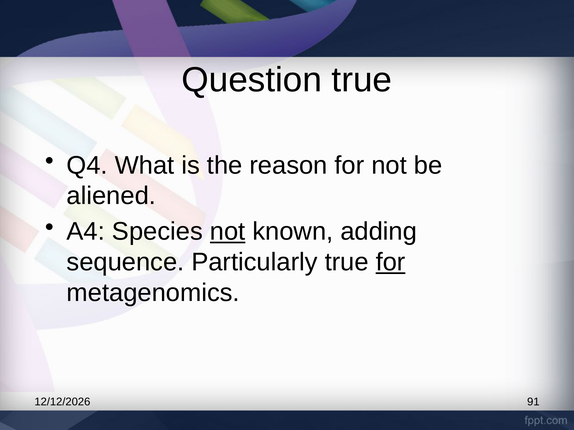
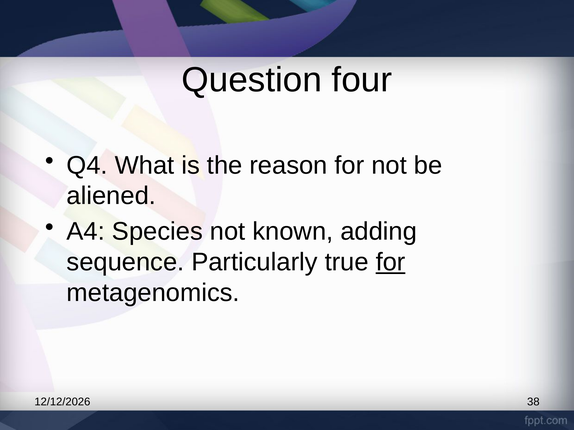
Question true: true -> four
not at (228, 232) underline: present -> none
91: 91 -> 38
